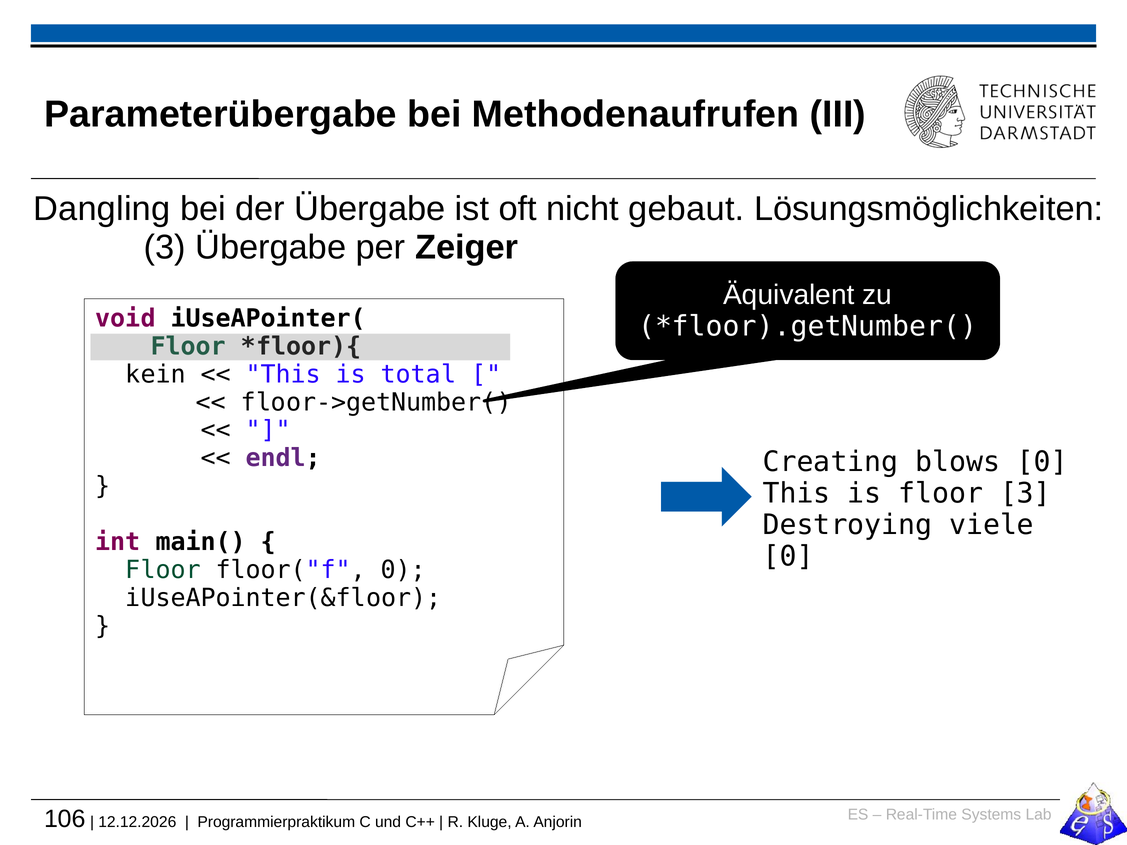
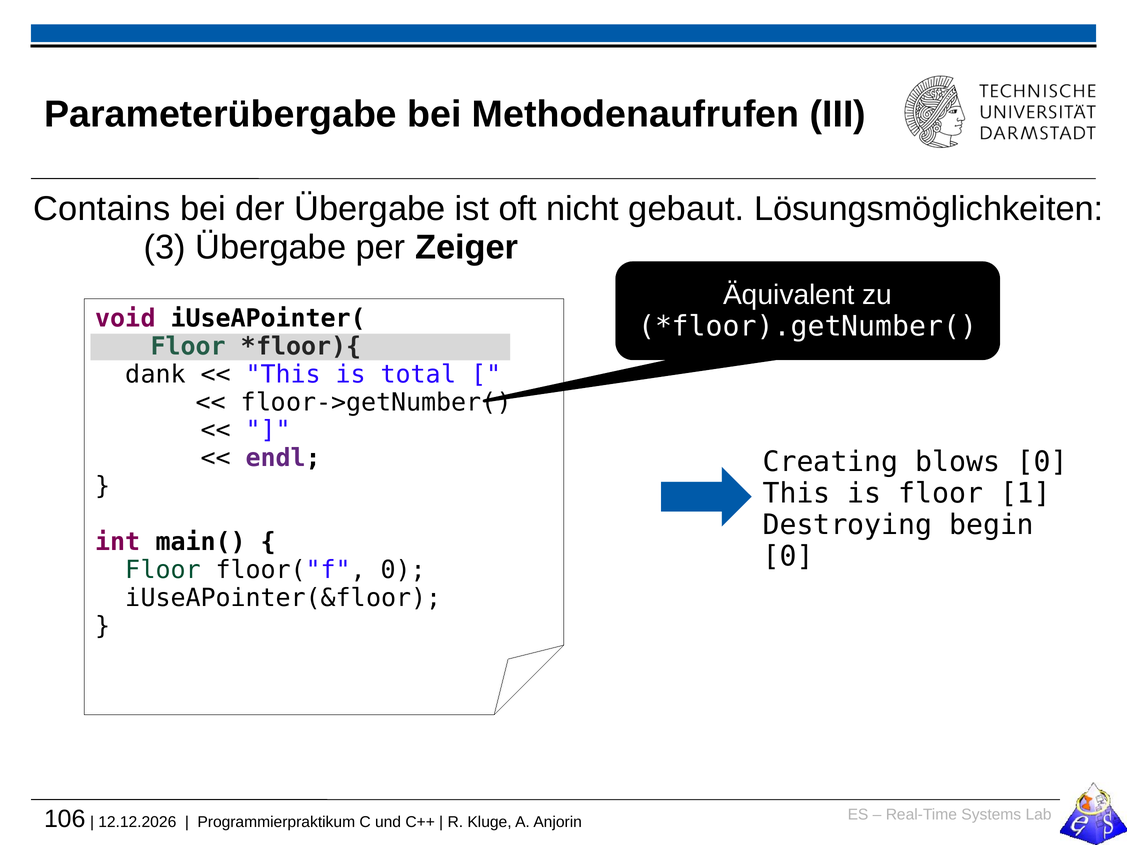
Dangling: Dangling -> Contains
kein: kein -> dank
floor 3: 3 -> 1
viele: viele -> begin
